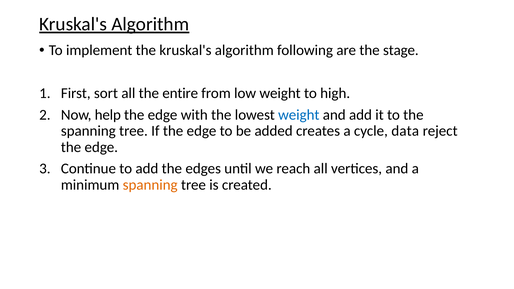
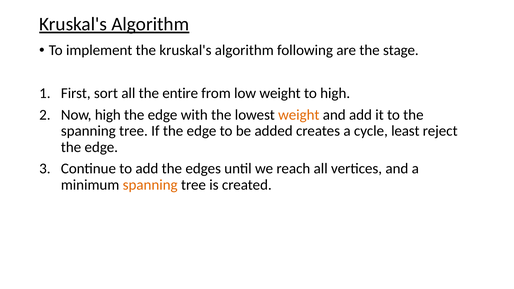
Now help: help -> high
weight at (299, 115) colour: blue -> orange
data: data -> least
